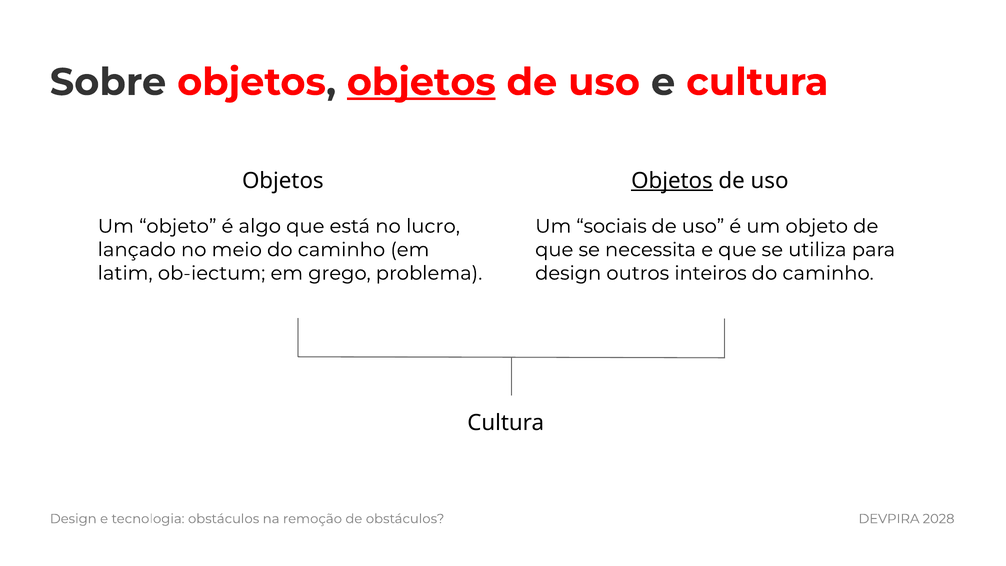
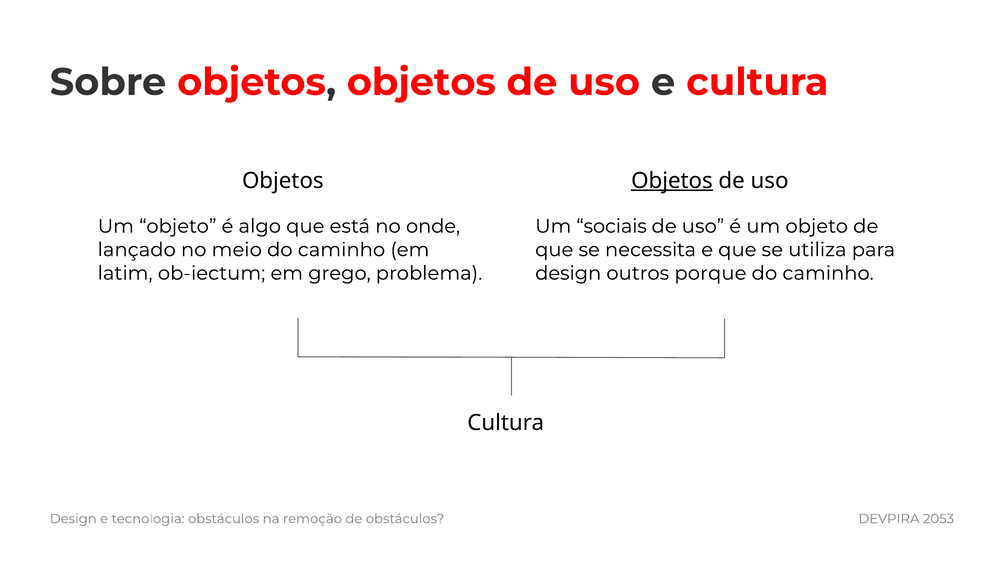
objetos at (421, 82) underline: present -> none
lucro: lucro -> onde
inteiros: inteiros -> porque
2028: 2028 -> 2053
